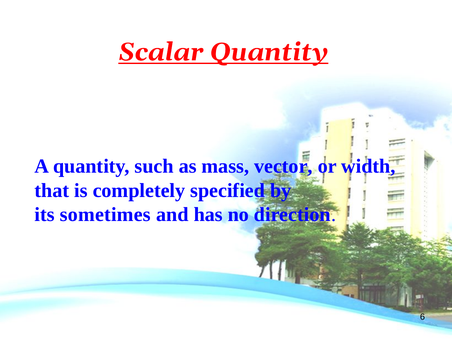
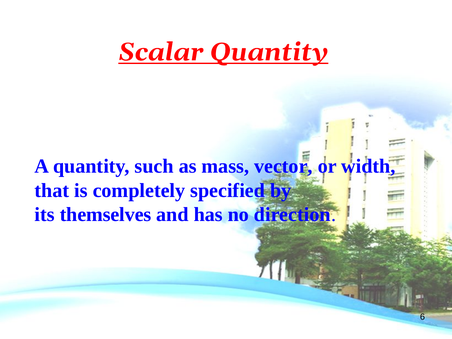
sometimes: sometimes -> themselves
